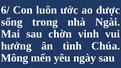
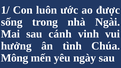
6/: 6/ -> 1/
chờn: chờn -> cánh
